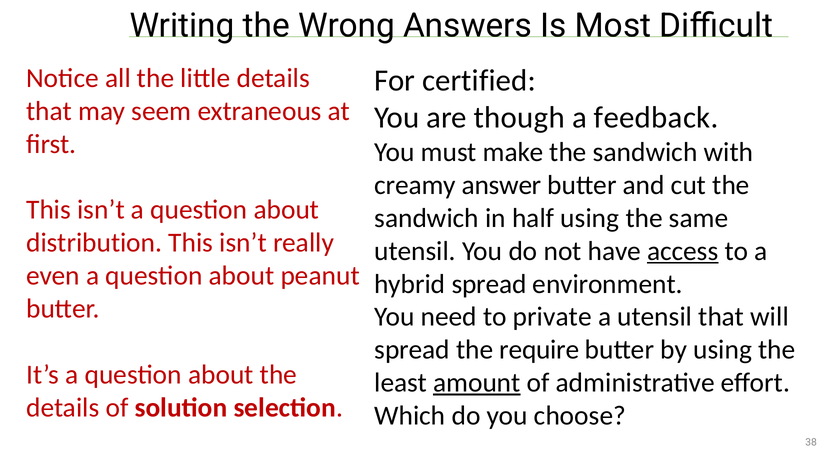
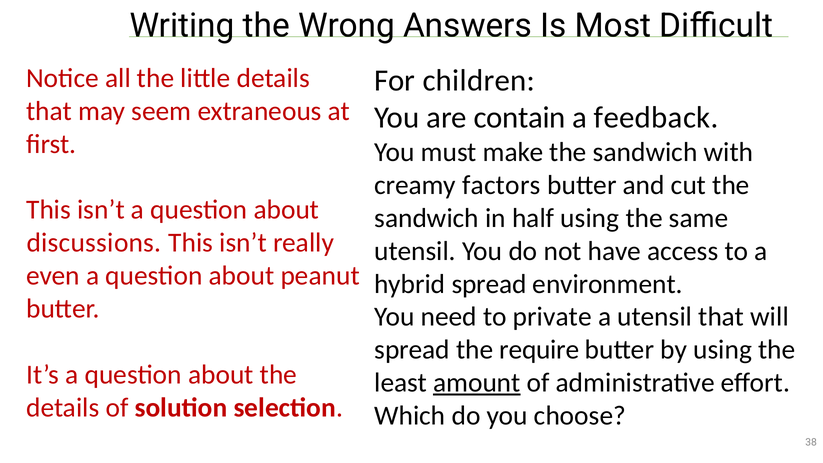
certified: certified -> children
though: though -> contain
answer: answer -> factors
distribution: distribution -> discussions
access underline: present -> none
